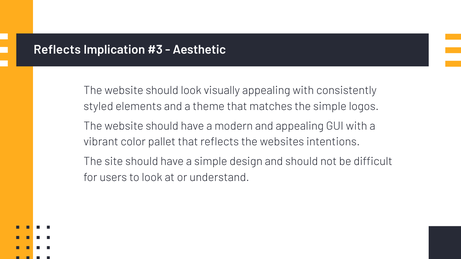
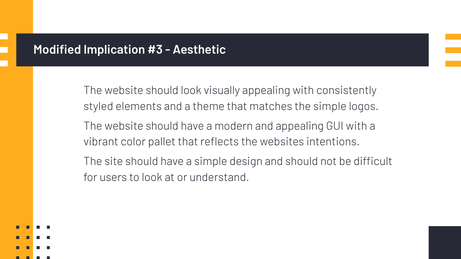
Reflects at (57, 50): Reflects -> Modified
